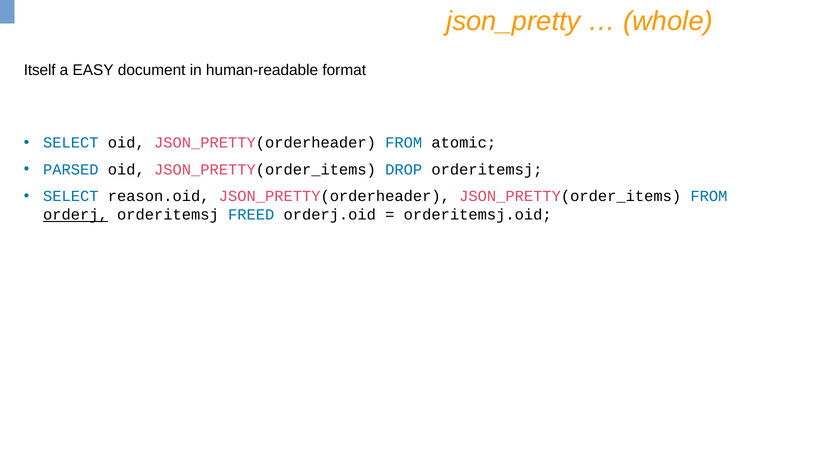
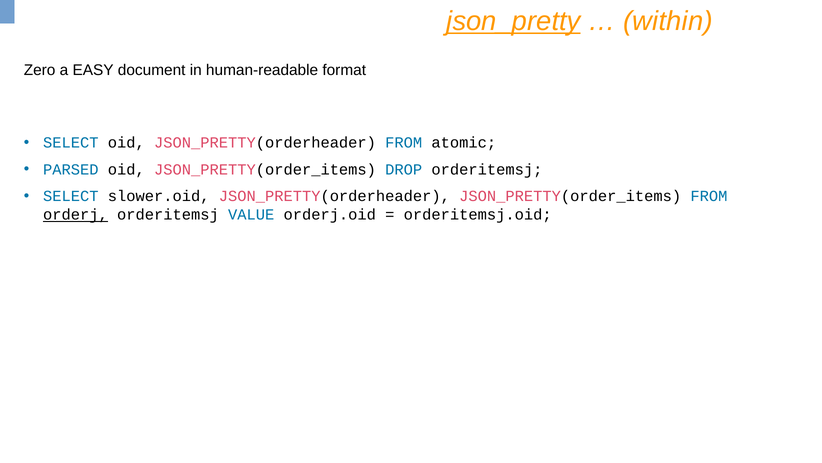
json_pretty underline: none -> present
whole: whole -> within
Itself: Itself -> Zero
reason.oid: reason.oid -> slower.oid
FREED: FREED -> VALUE
